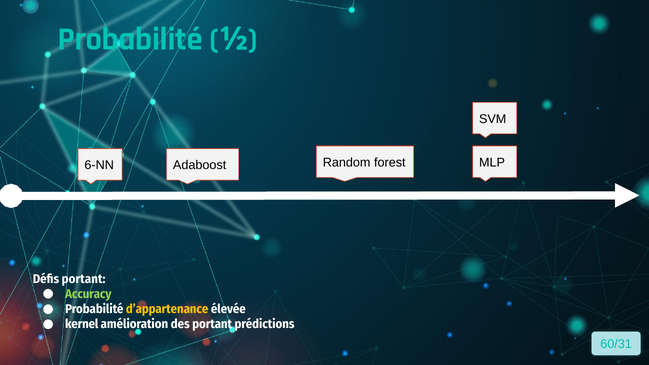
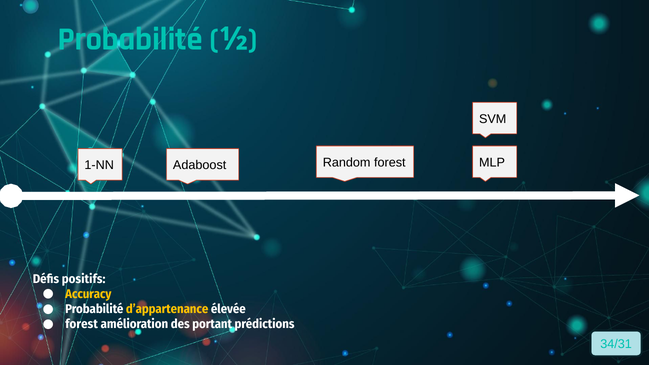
6-NN: 6-NN -> 1-NN
Défis portant: portant -> positifs
Accuracy colour: light green -> yellow
kernel at (82, 324): kernel -> forest
60/31: 60/31 -> 34/31
